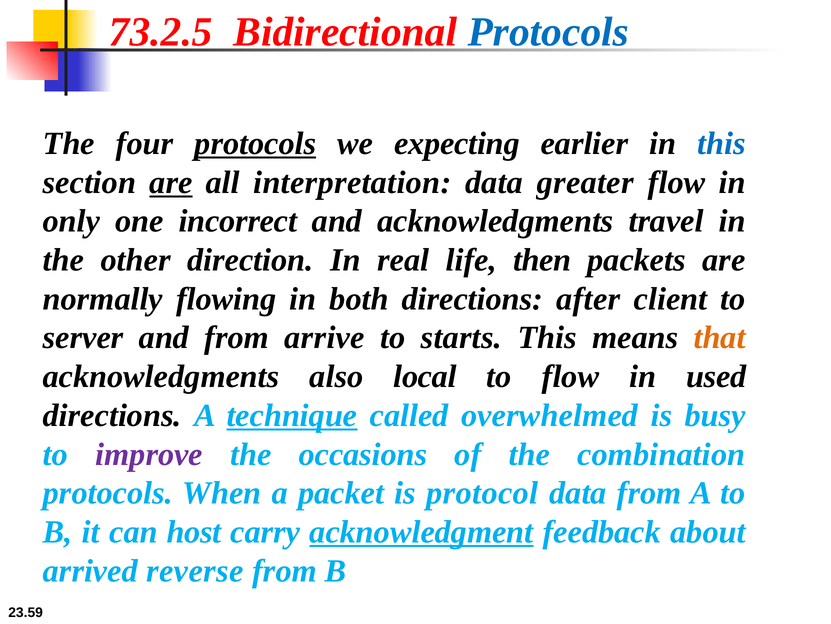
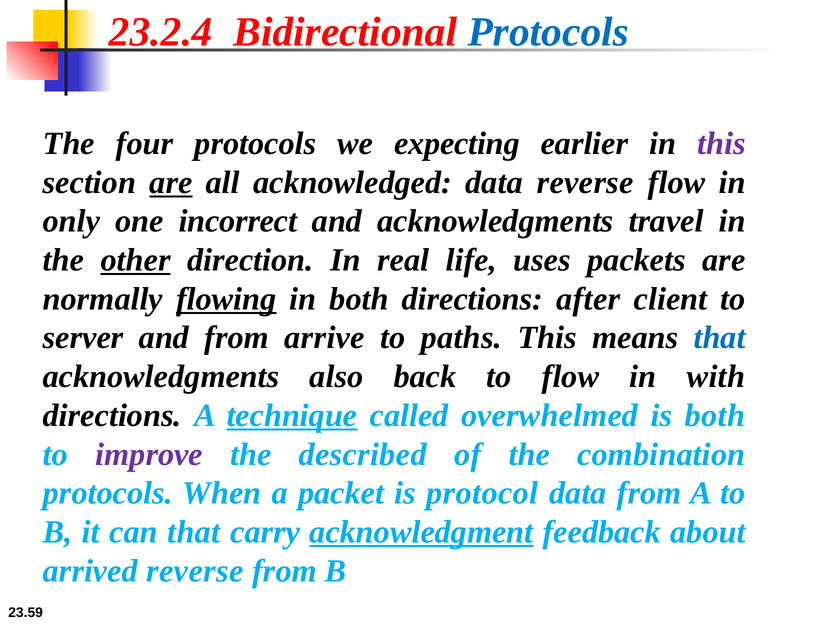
73.2.5: 73.2.5 -> 23.2.4
protocols at (255, 143) underline: present -> none
this at (722, 143) colour: blue -> purple
interpretation: interpretation -> acknowledged
data greater: greater -> reverse
other underline: none -> present
then: then -> uses
flowing underline: none -> present
starts: starts -> paths
that at (720, 337) colour: orange -> blue
local: local -> back
used: used -> with
is busy: busy -> both
occasions: occasions -> described
can host: host -> that
